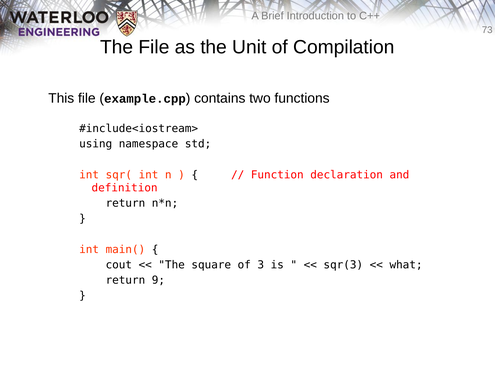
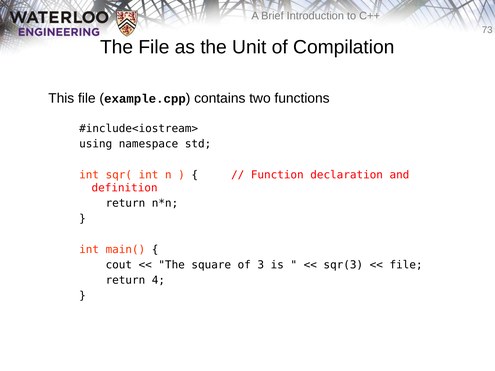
what at (406, 265): what -> file
9: 9 -> 4
